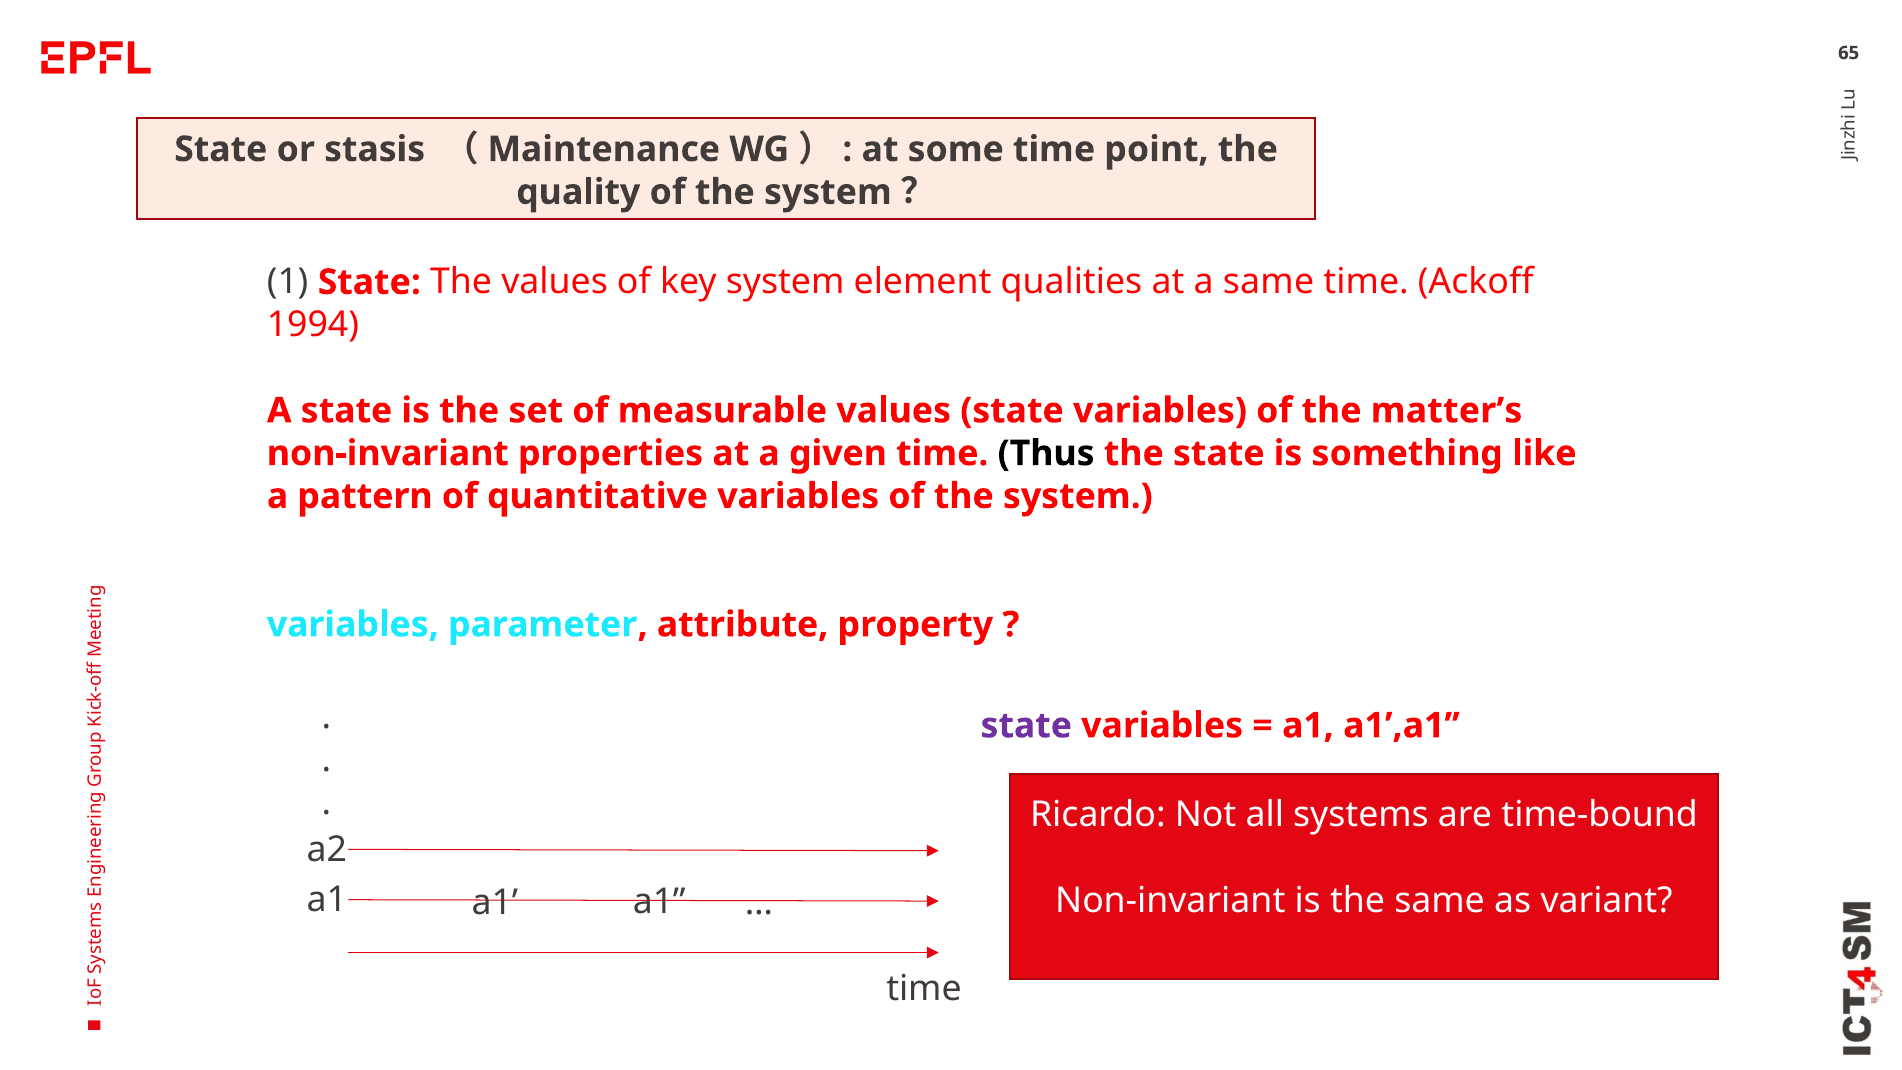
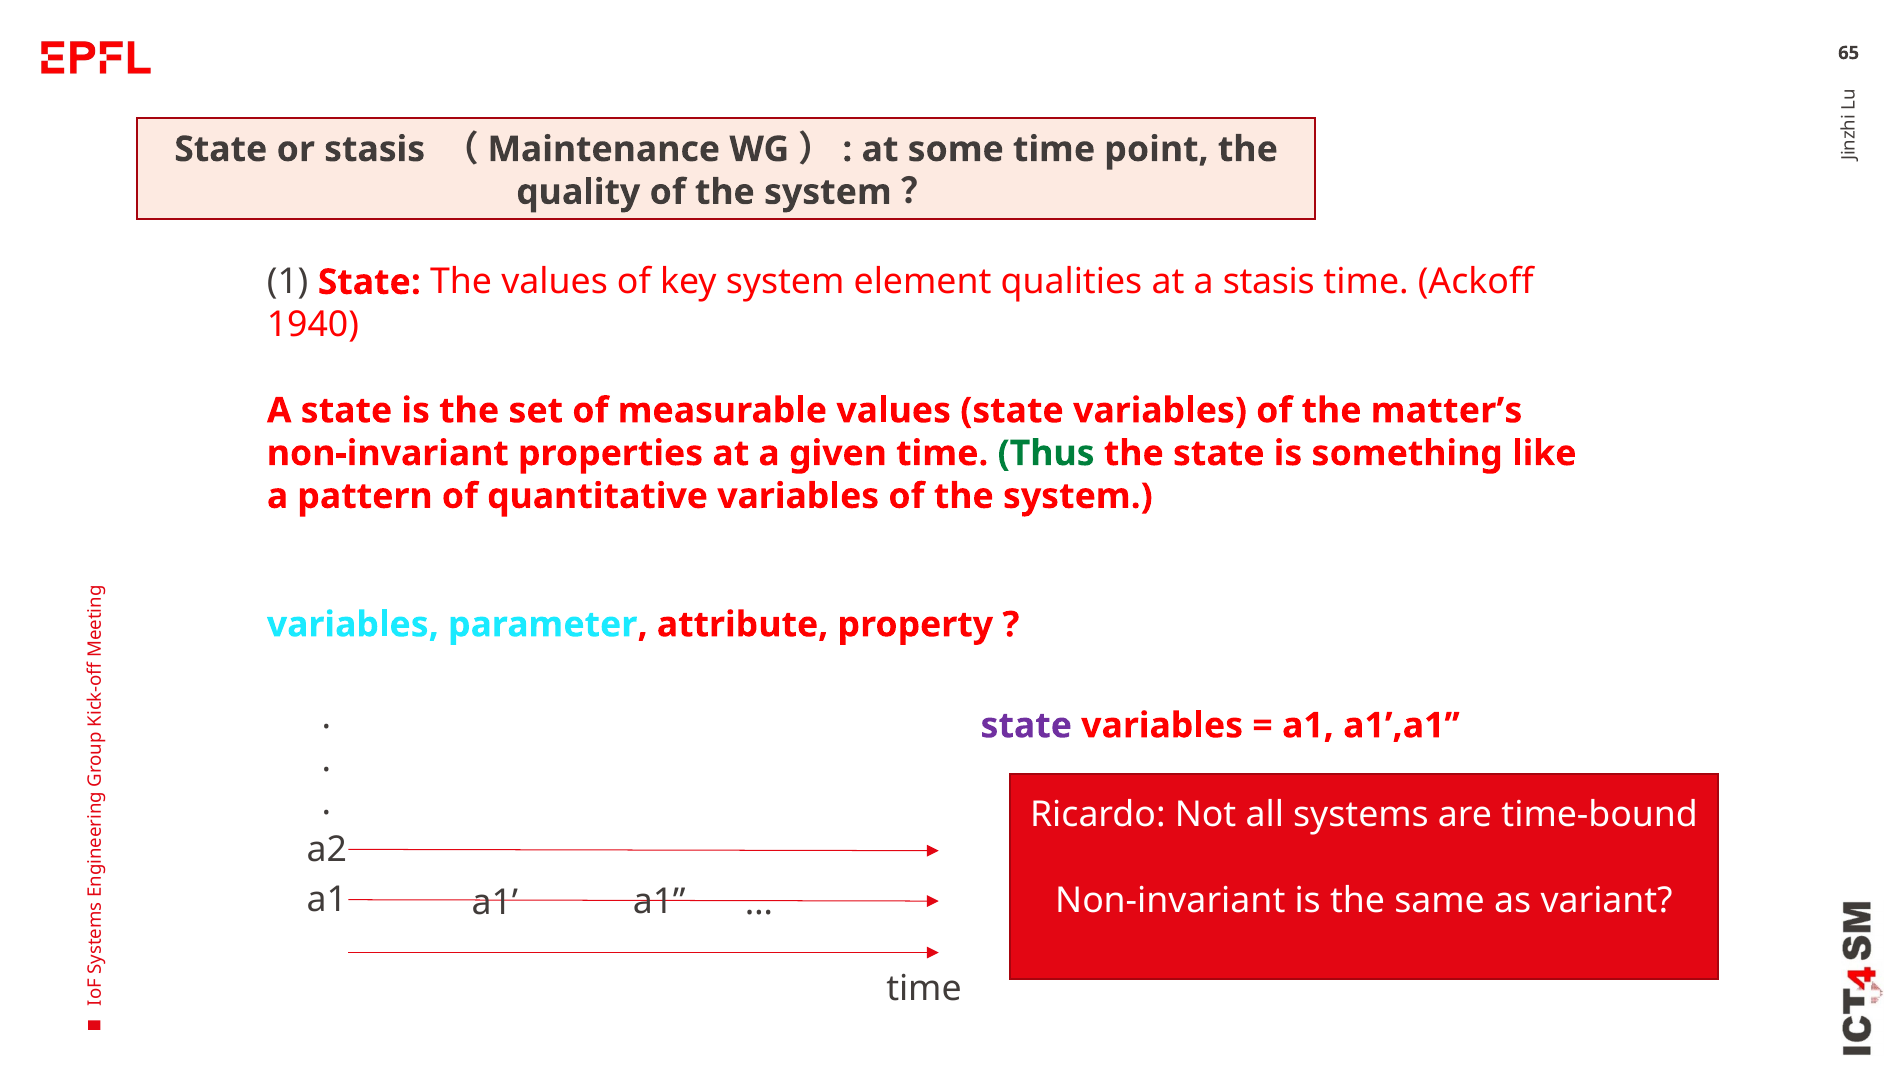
a same: same -> stasis
1994: 1994 -> 1940
Thus colour: black -> green
